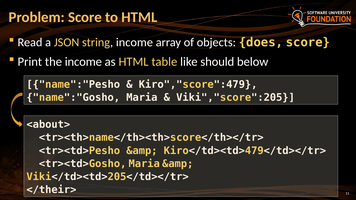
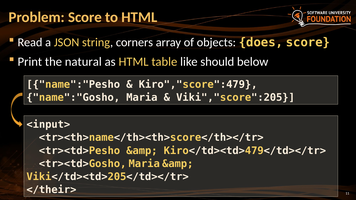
string income: income -> corners
the income: income -> natural
<about>: <about> -> <input>
